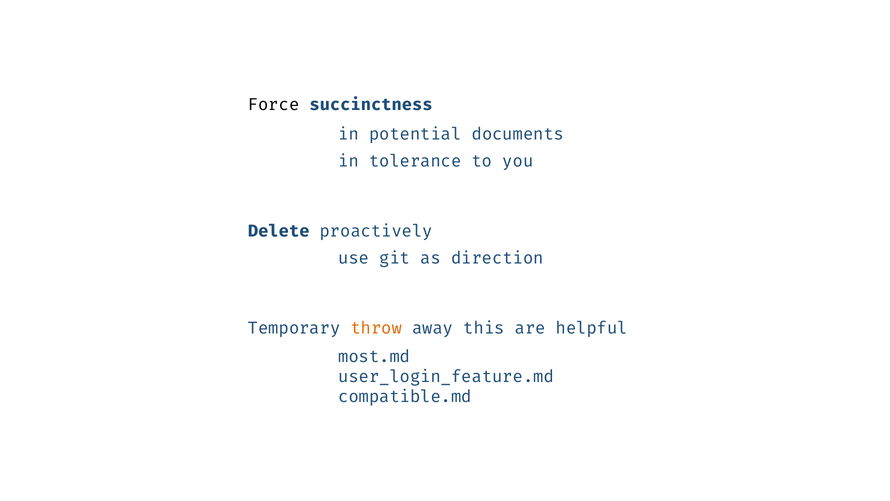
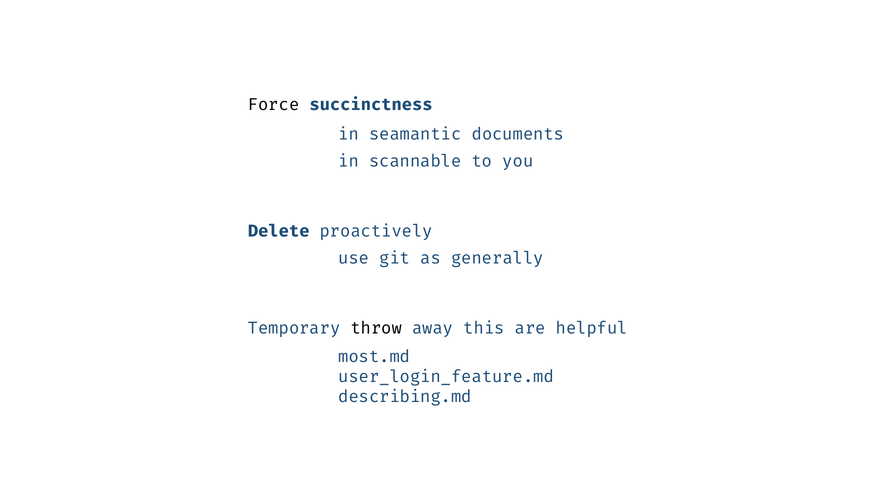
potential: potential -> seamantic
tolerance: tolerance -> scannable
direction: direction -> generally
throw colour: orange -> black
compatible.md: compatible.md -> describing.md
